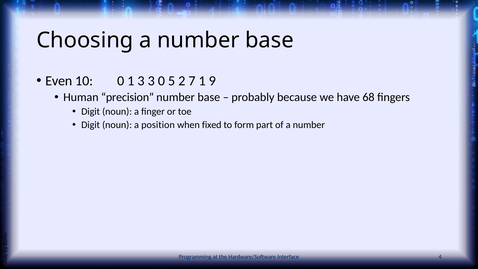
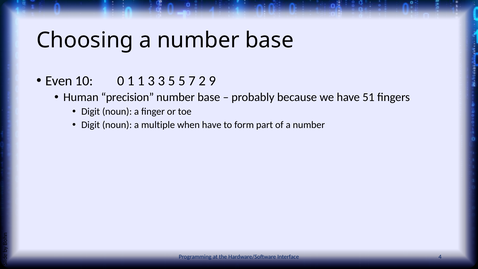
1 3: 3 -> 1
3 0: 0 -> 3
5 2: 2 -> 5
7 1: 1 -> 2
68: 68 -> 51
position: position -> multiple
when fixed: fixed -> have
